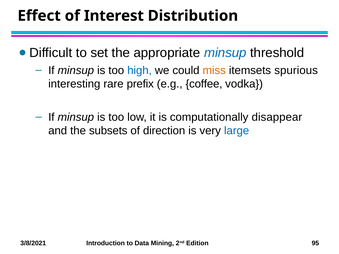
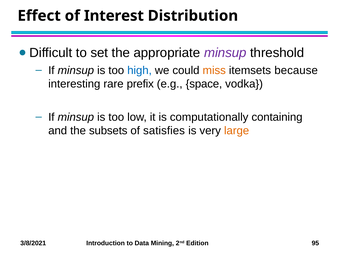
minsup at (225, 53) colour: blue -> purple
spurious: spurious -> because
coffee: coffee -> space
disappear: disappear -> containing
direction: direction -> satisfies
large colour: blue -> orange
